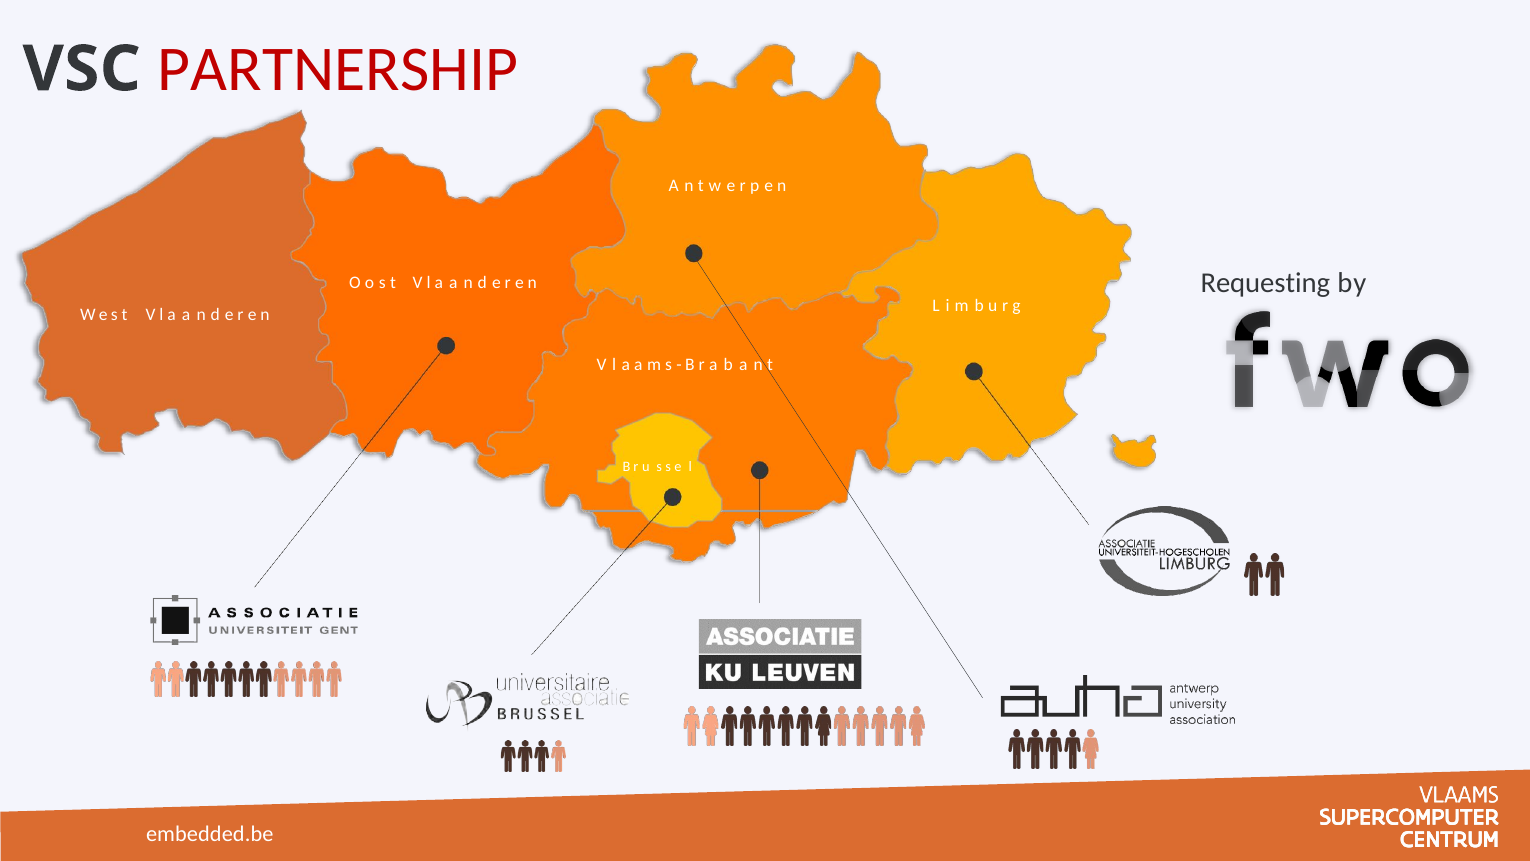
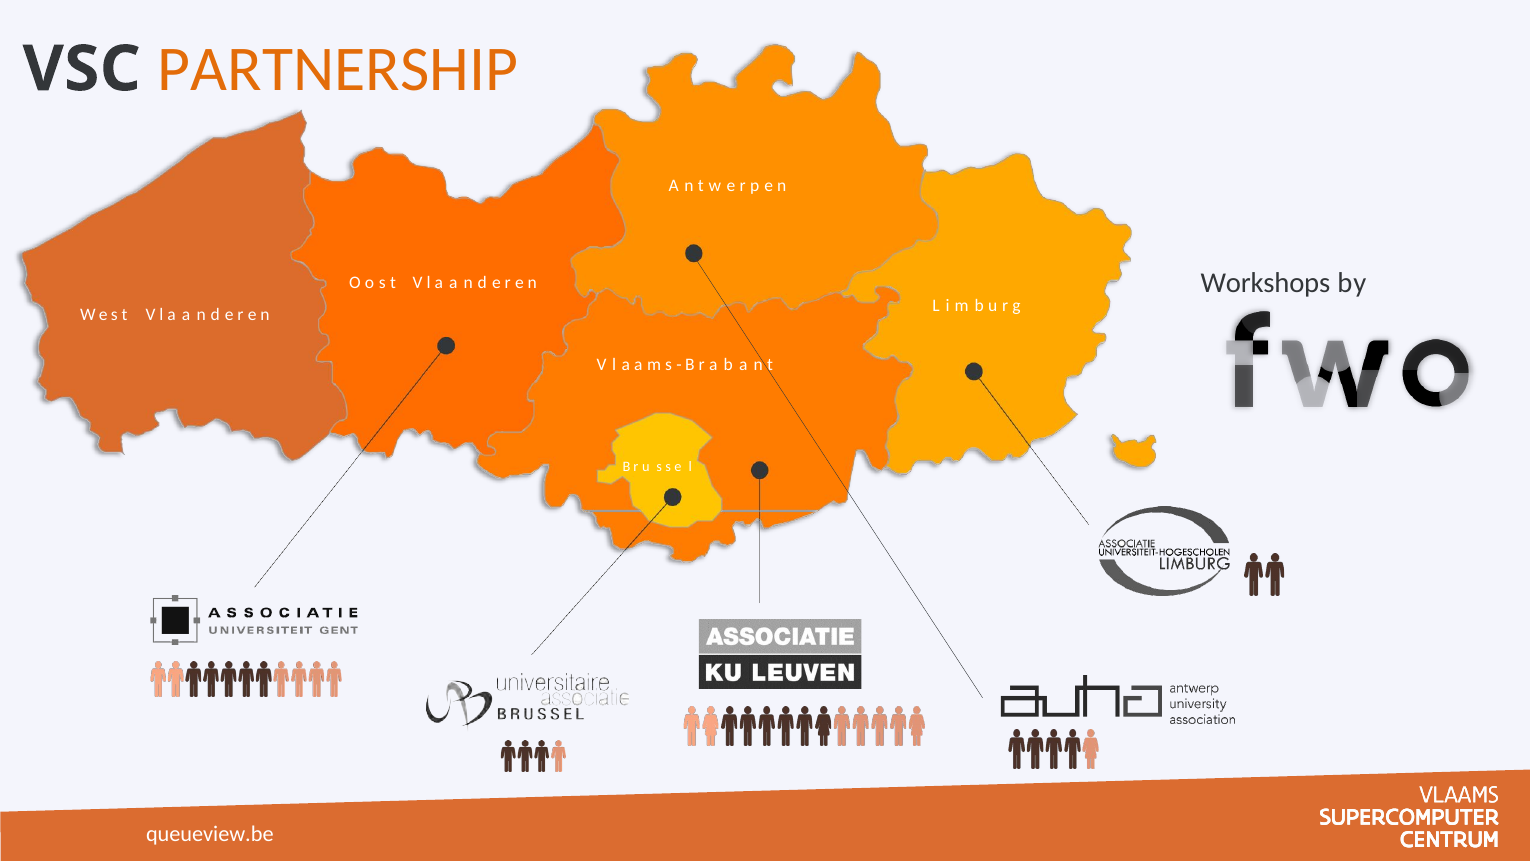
PARTNERSHIP colour: red -> orange
Requesting: Requesting -> Workshops
embedded.be: embedded.be -> queueview.be
